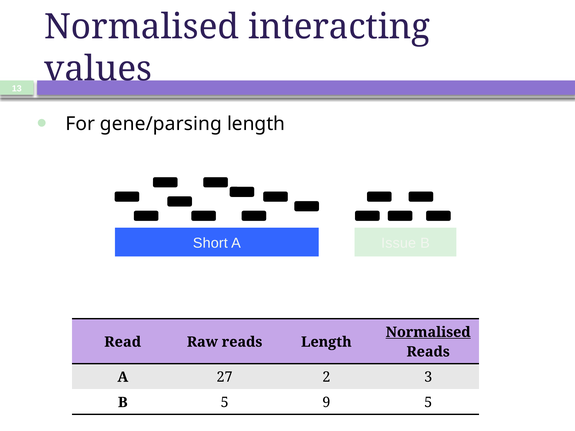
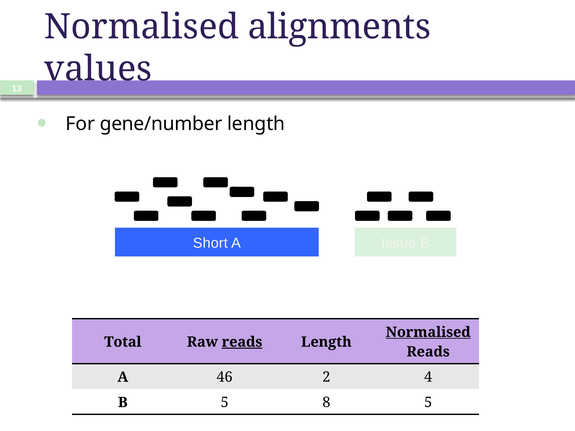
interacting: interacting -> alignments
gene/parsing: gene/parsing -> gene/number
Read: Read -> Total
reads at (242, 342) underline: none -> present
27: 27 -> 46
3: 3 -> 4
9: 9 -> 8
